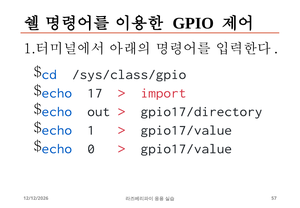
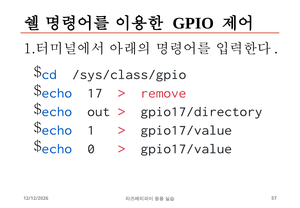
import: import -> remove
